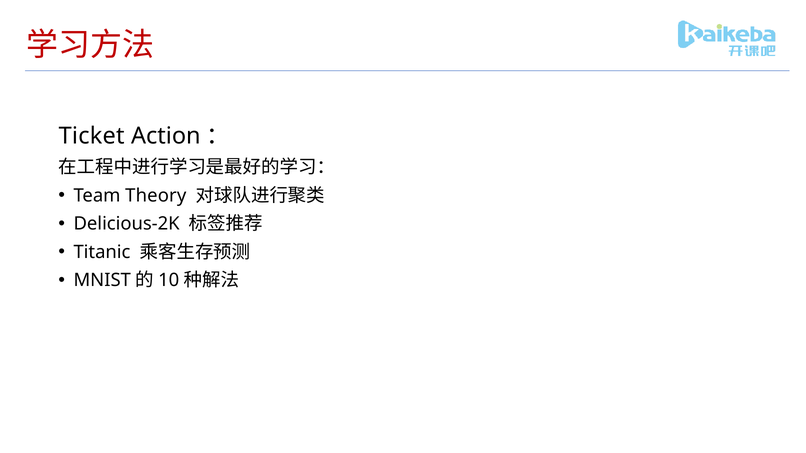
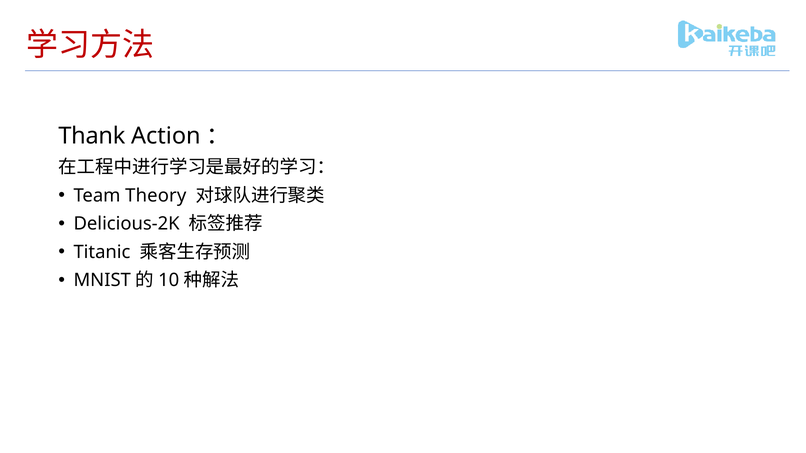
Ticket: Ticket -> Thank
